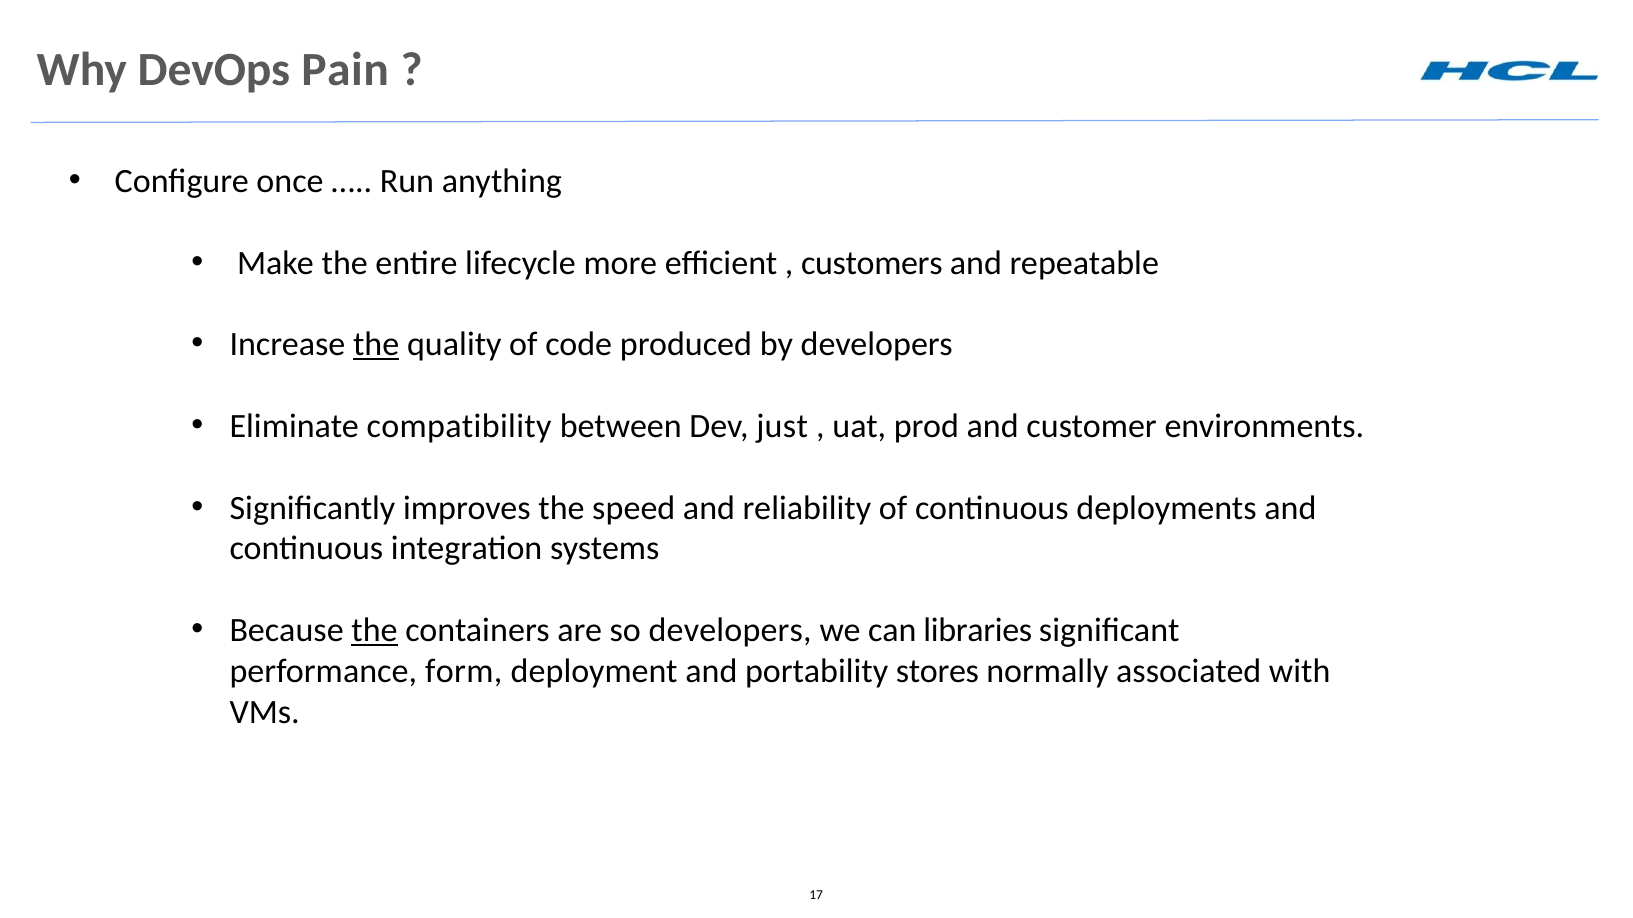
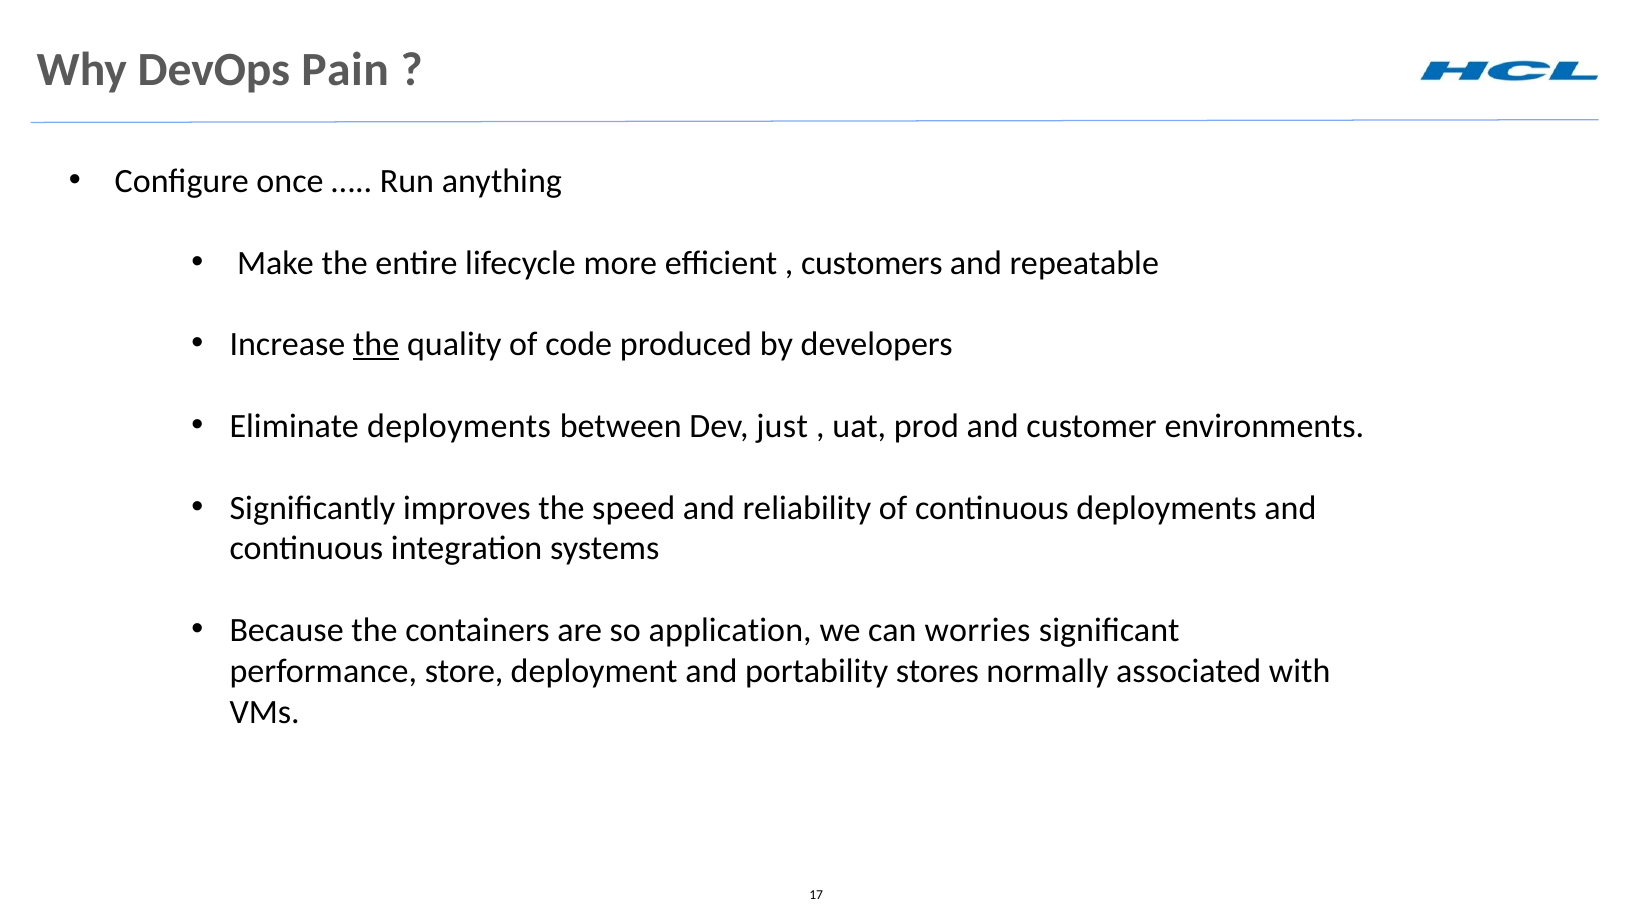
Eliminate compatibility: compatibility -> deployments
the at (374, 631) underline: present -> none
so developers: developers -> application
libraries: libraries -> worries
form: form -> store
